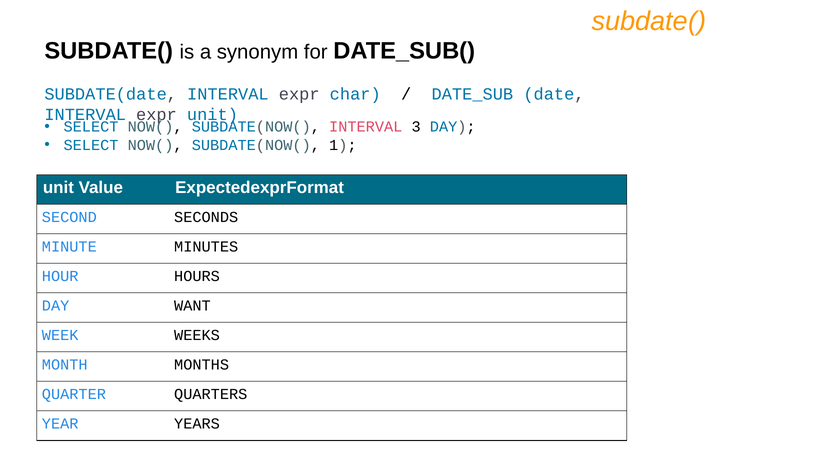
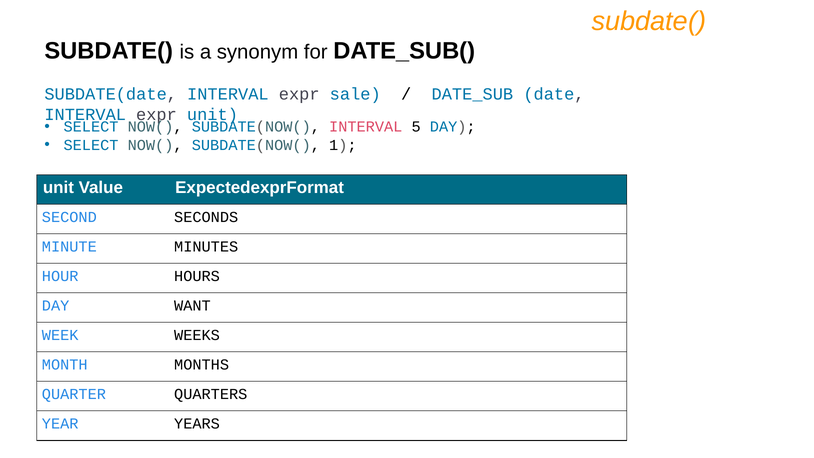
char: char -> sale
3: 3 -> 5
